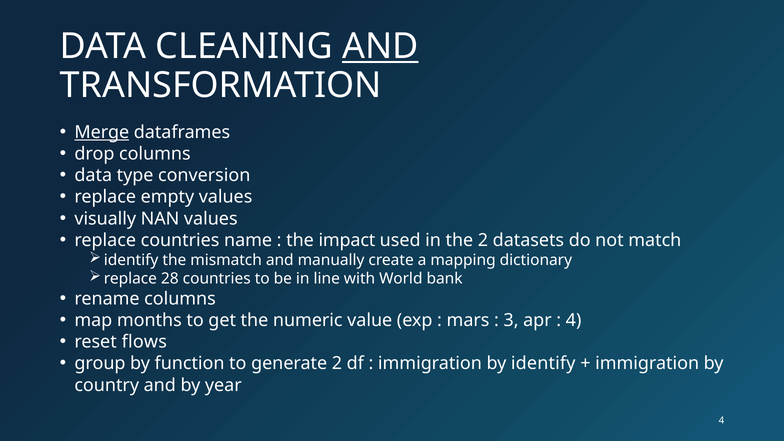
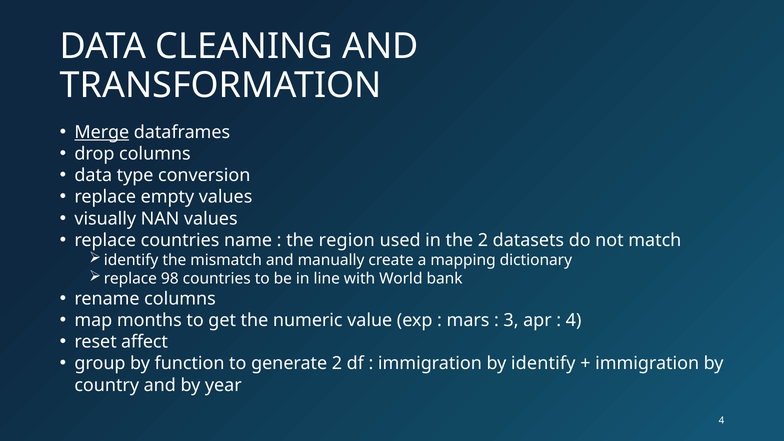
AND at (380, 46) underline: present -> none
impact: impact -> region
28: 28 -> 98
flows: flows -> affect
